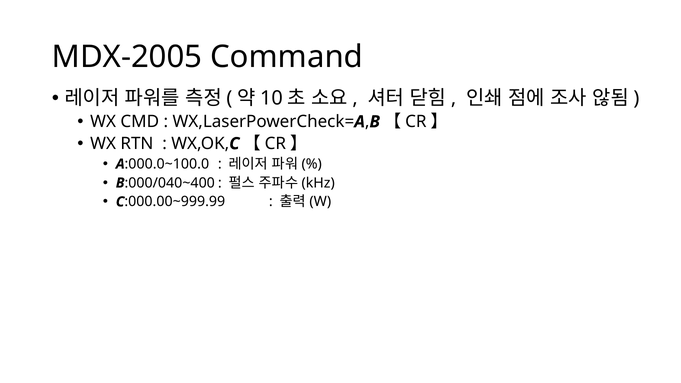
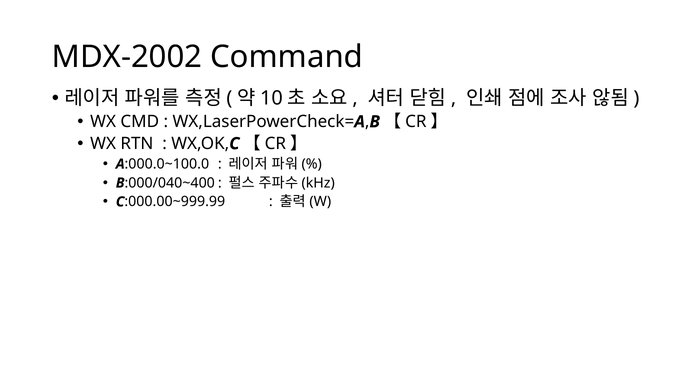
MDX-2005: MDX-2005 -> MDX-2002
